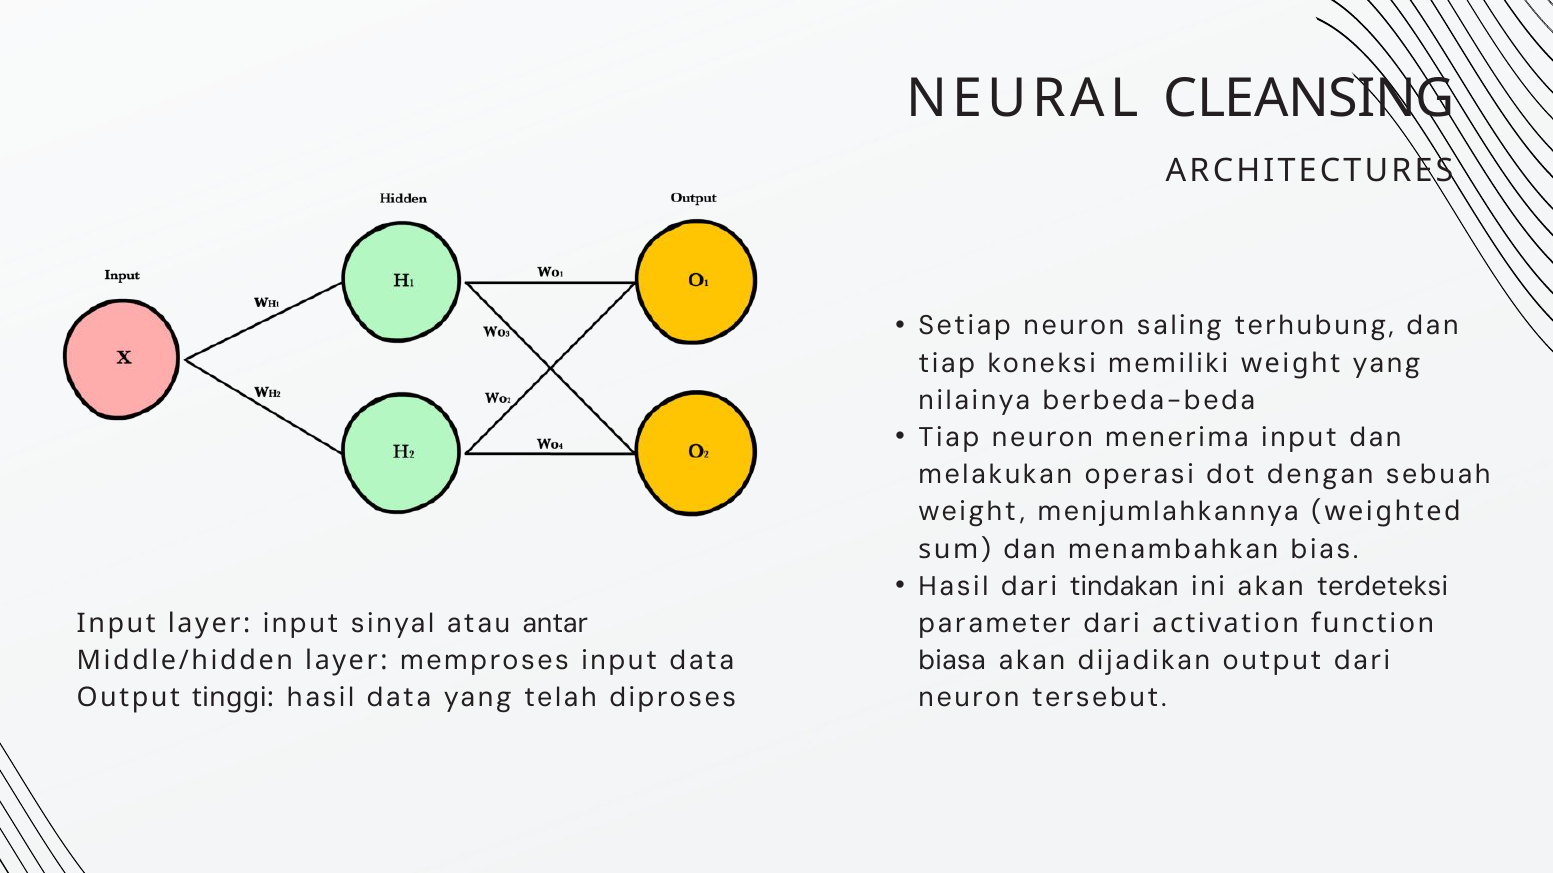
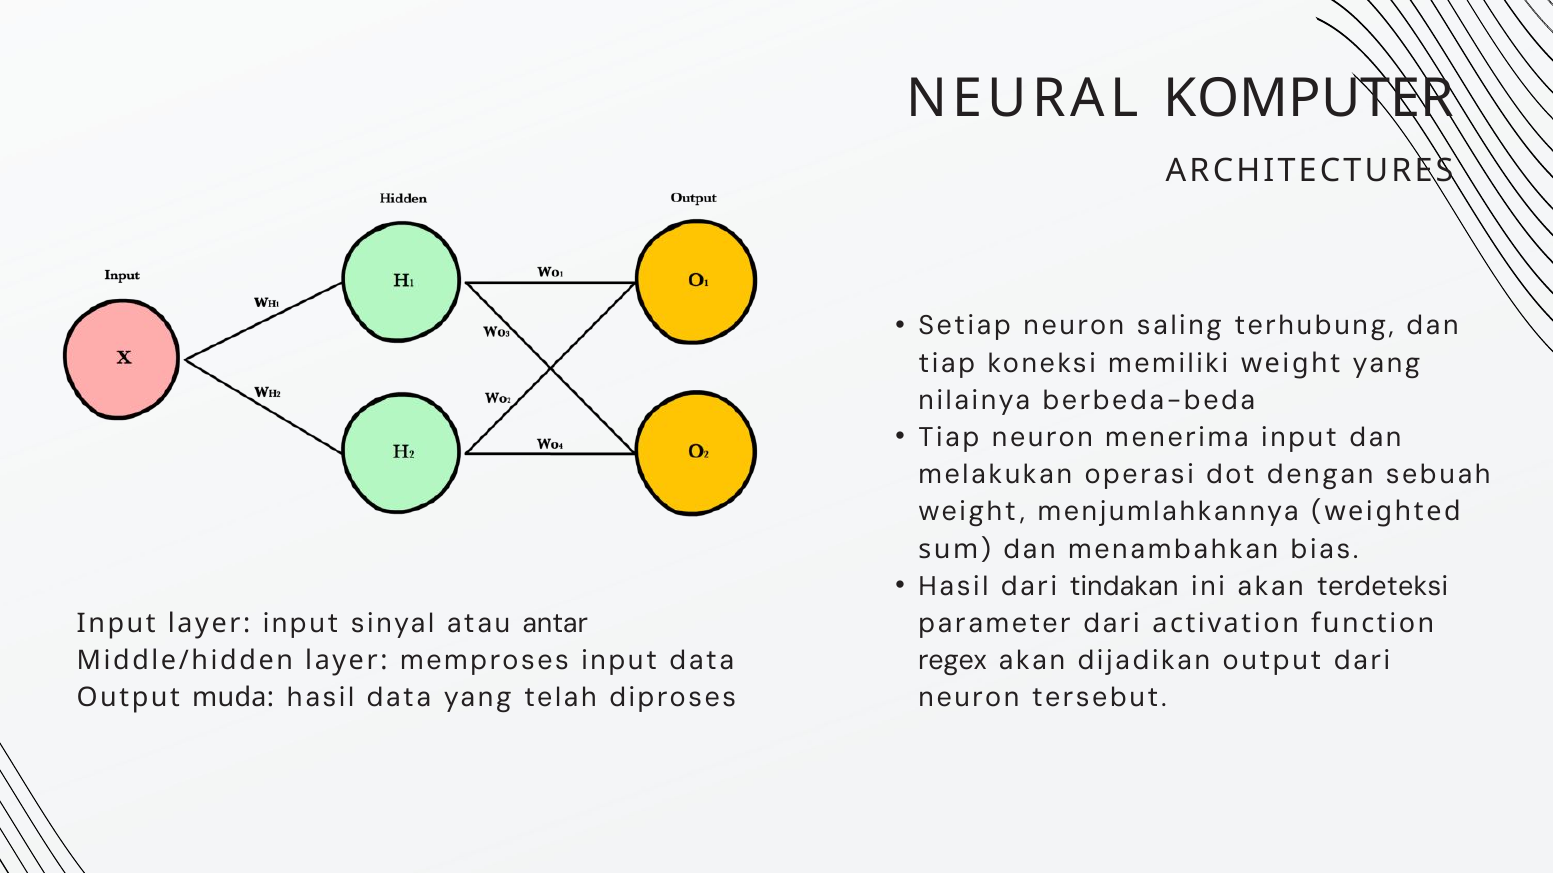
CLEANSING: CLEANSING -> KOMPUTER
biasa: biasa -> regex
tinggi: tinggi -> muda
